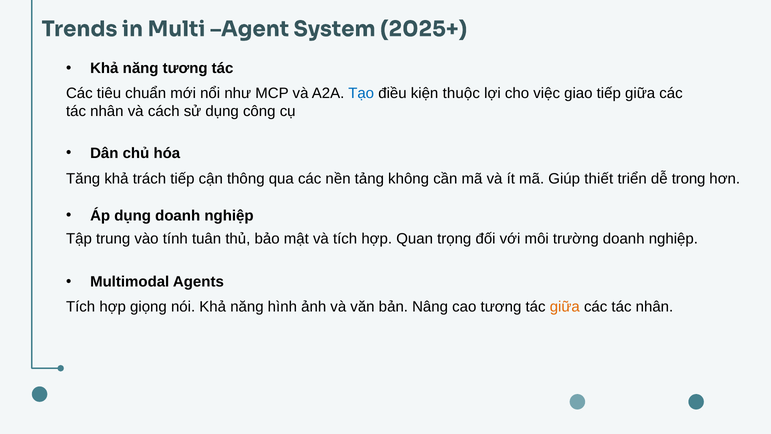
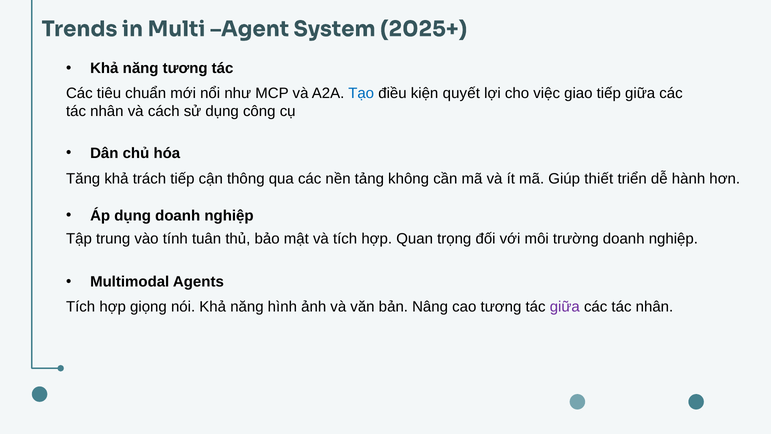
thuộc: thuộc -> quyết
trong: trong -> hành
giữa at (565, 307) colour: orange -> purple
